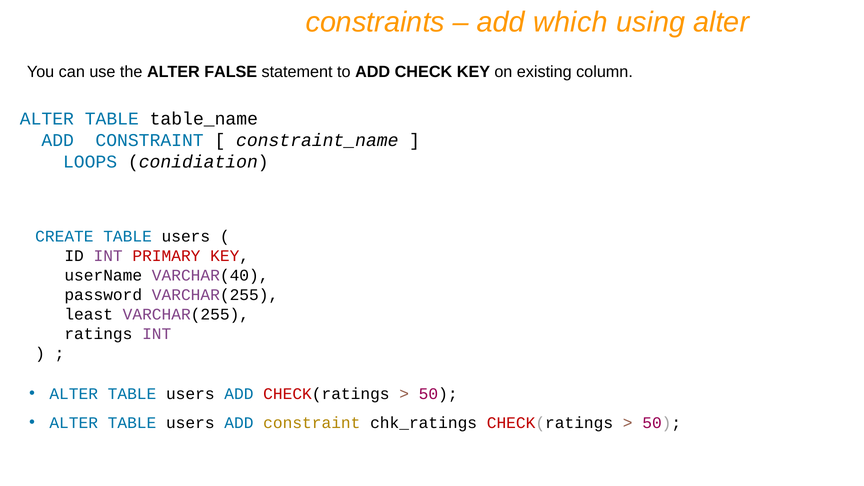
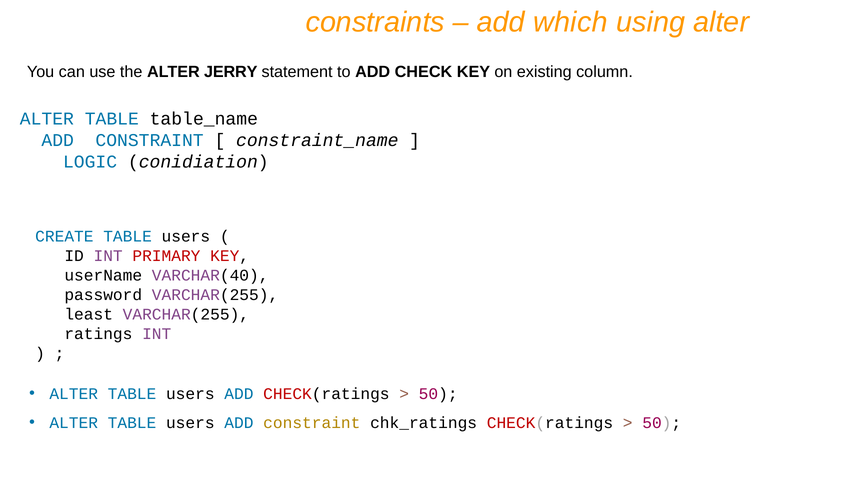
FALSE: FALSE -> JERRY
LOOPS: LOOPS -> LOGIC
